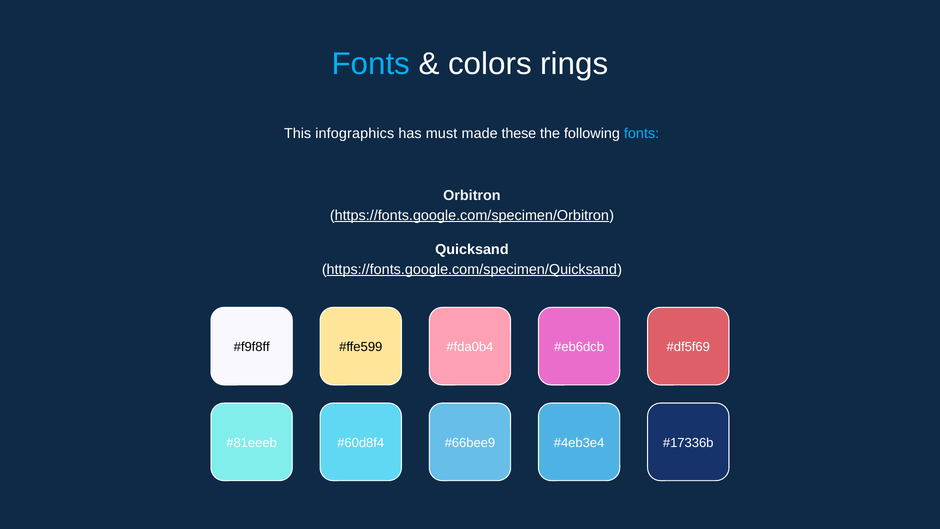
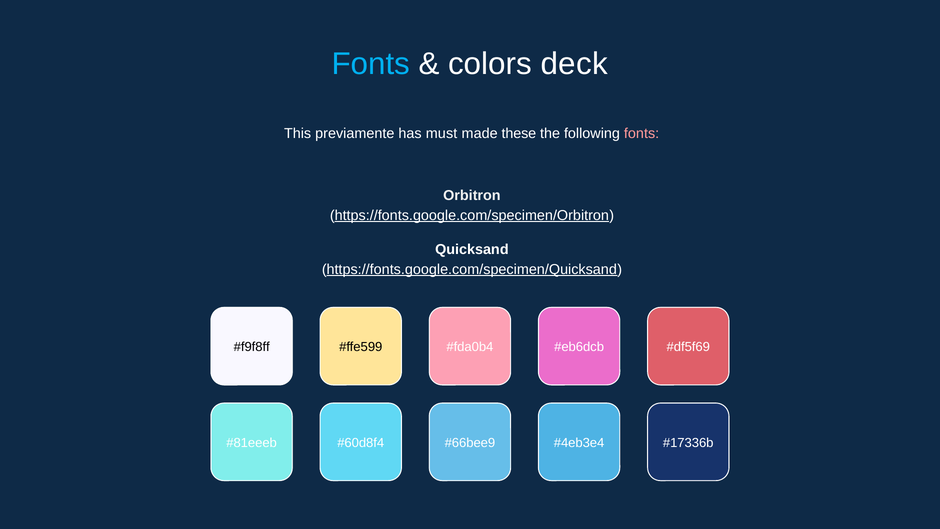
rings: rings -> deck
infographics: infographics -> previamente
fonts at (642, 133) colour: light blue -> pink
